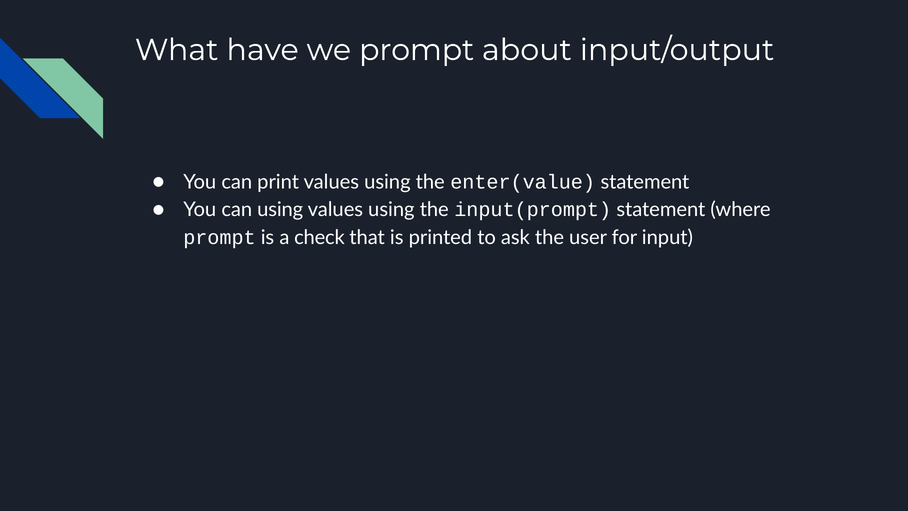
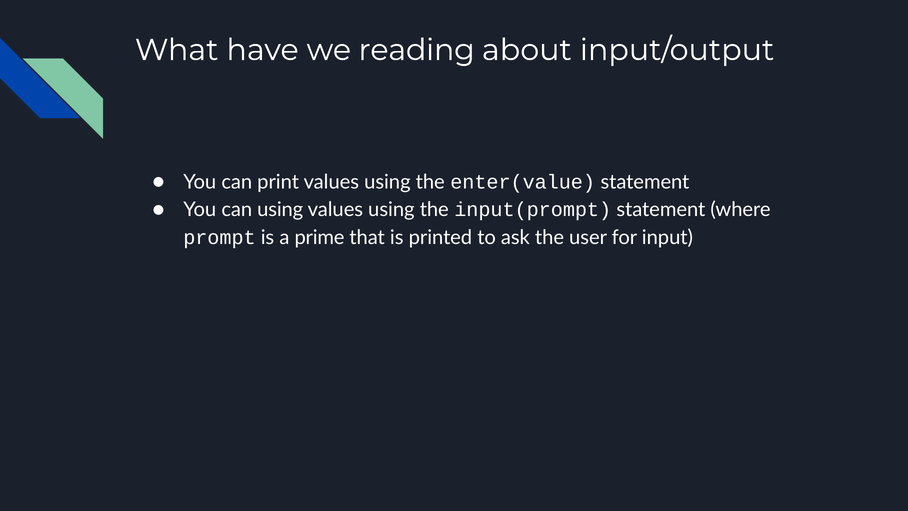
we prompt: prompt -> reading
check: check -> prime
